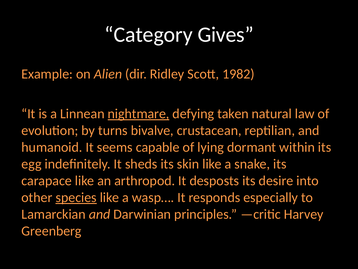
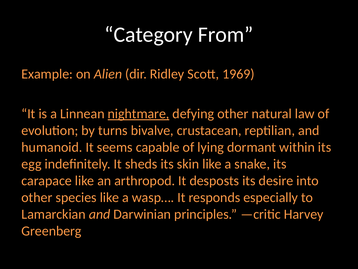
Gives: Gives -> From
1982: 1982 -> 1969
defying taken: taken -> other
species underline: present -> none
